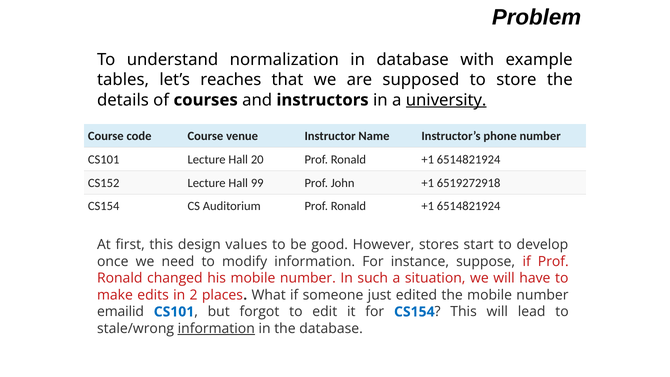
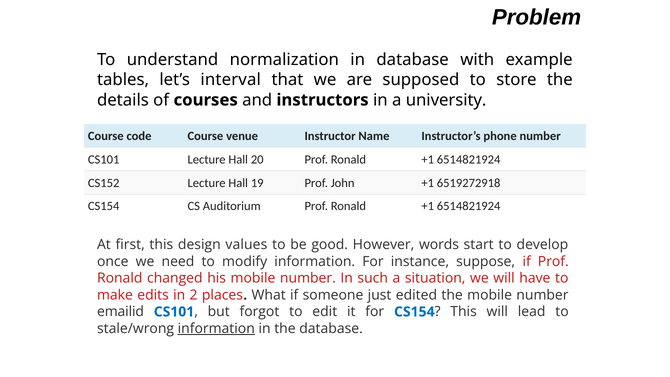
reaches: reaches -> interval
university underline: present -> none
99: 99 -> 19
stores: stores -> words
